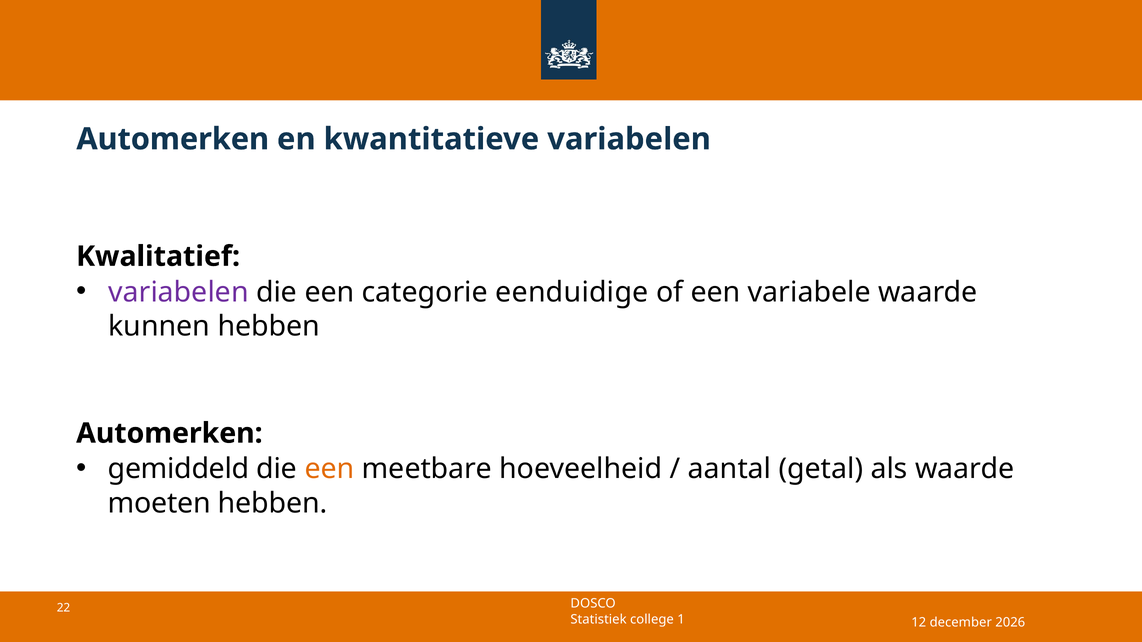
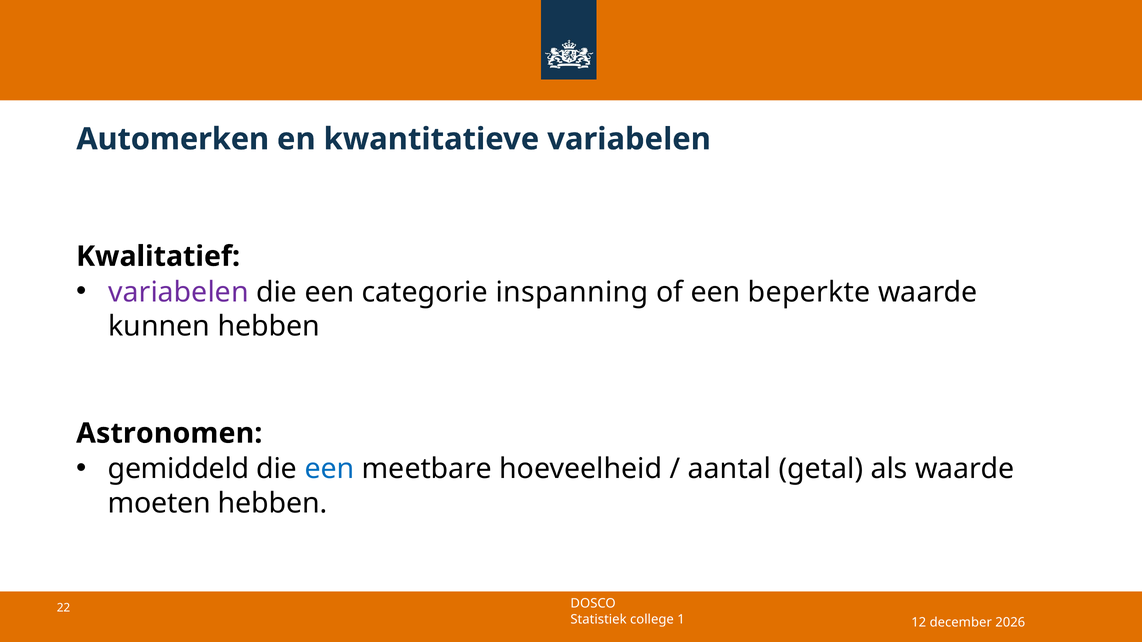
eenduidige: eenduidige -> inspanning
variabele: variabele -> beperkte
Automerken at (169, 434): Automerken -> Astronomen
een at (329, 469) colour: orange -> blue
